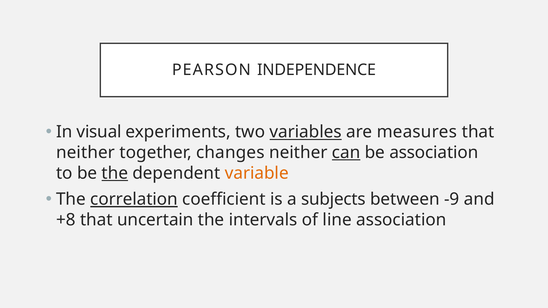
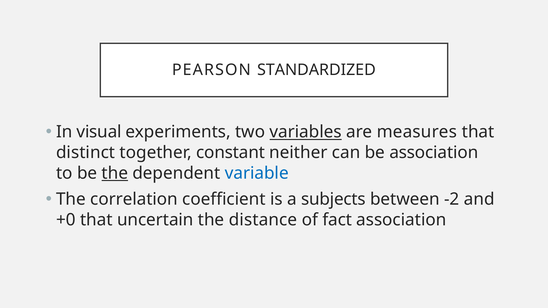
INDEPENDENCE: INDEPENDENCE -> STANDARDIZED
neither at (86, 153): neither -> distinct
changes: changes -> constant
can underline: present -> none
variable colour: orange -> blue
correlation underline: present -> none
-9: -9 -> -2
+8: +8 -> +0
intervals: intervals -> distance
line: line -> fact
